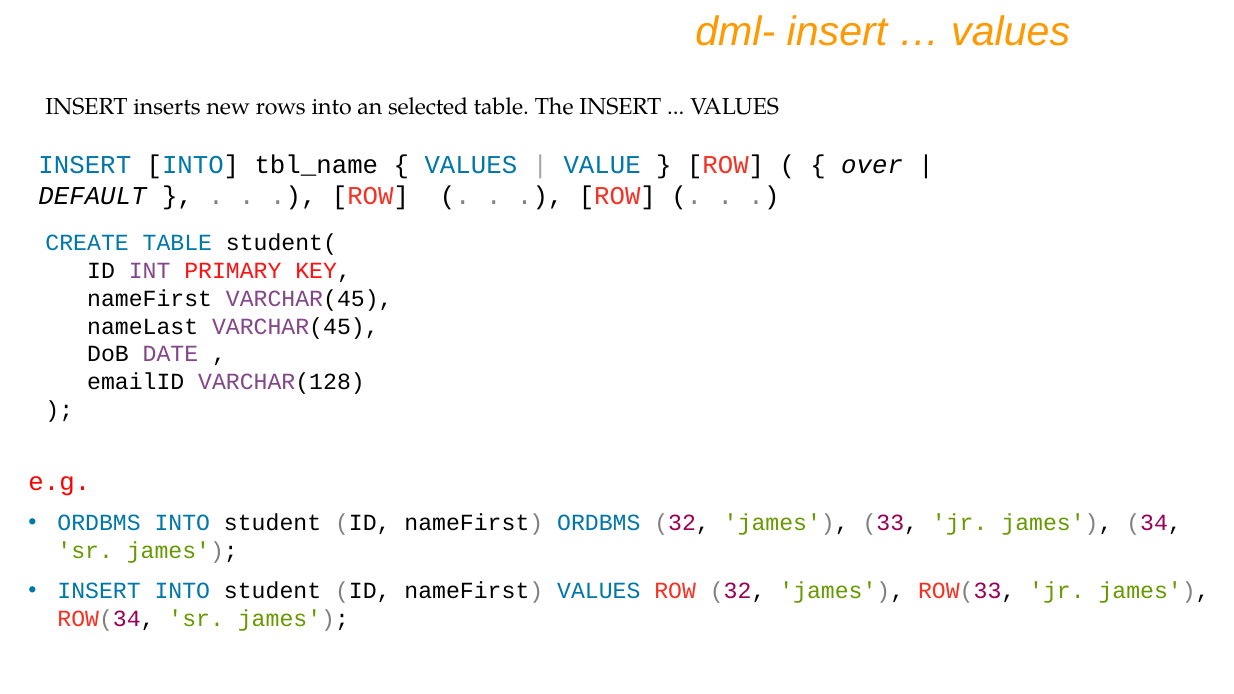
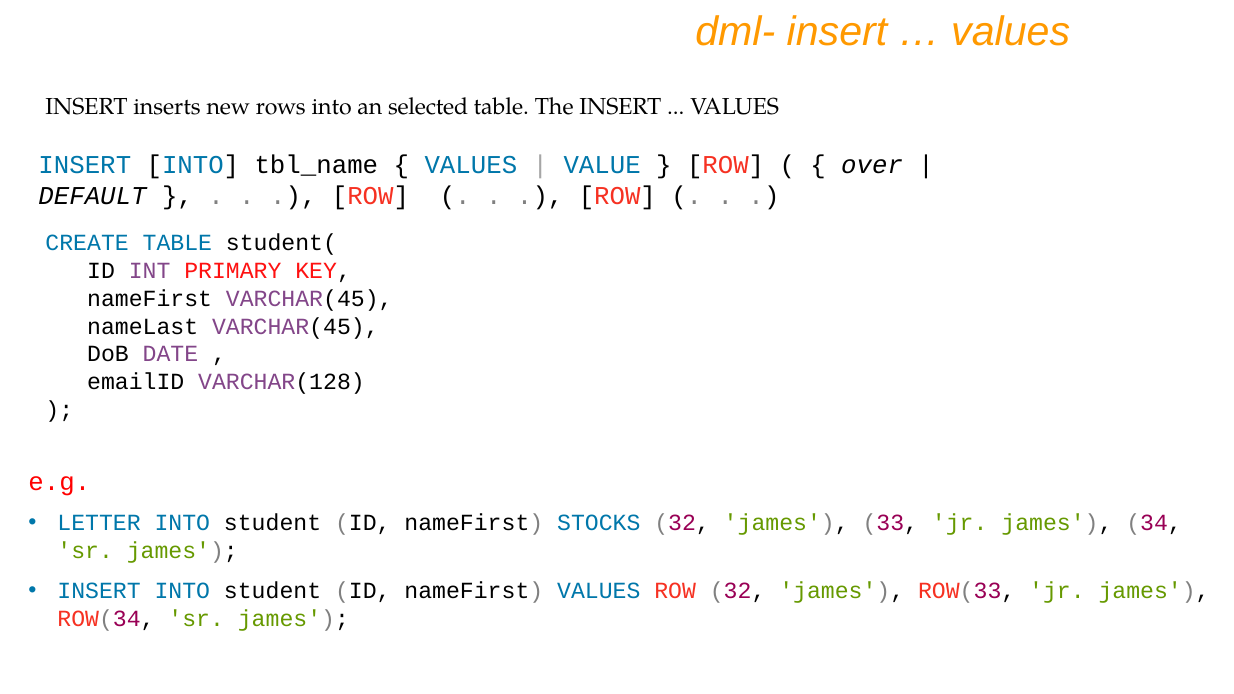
ORDBMS at (99, 523): ORDBMS -> LETTER
nameFirst ORDBMS: ORDBMS -> STOCKS
